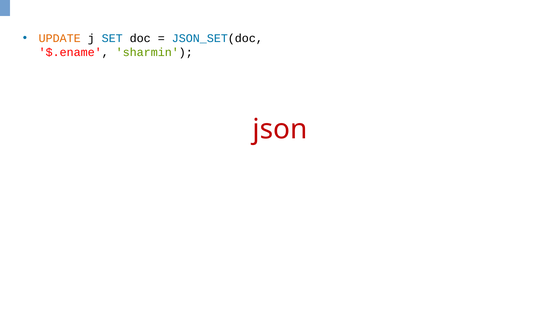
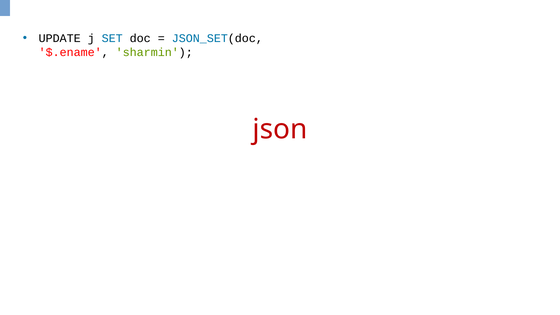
UPDATE colour: orange -> black
